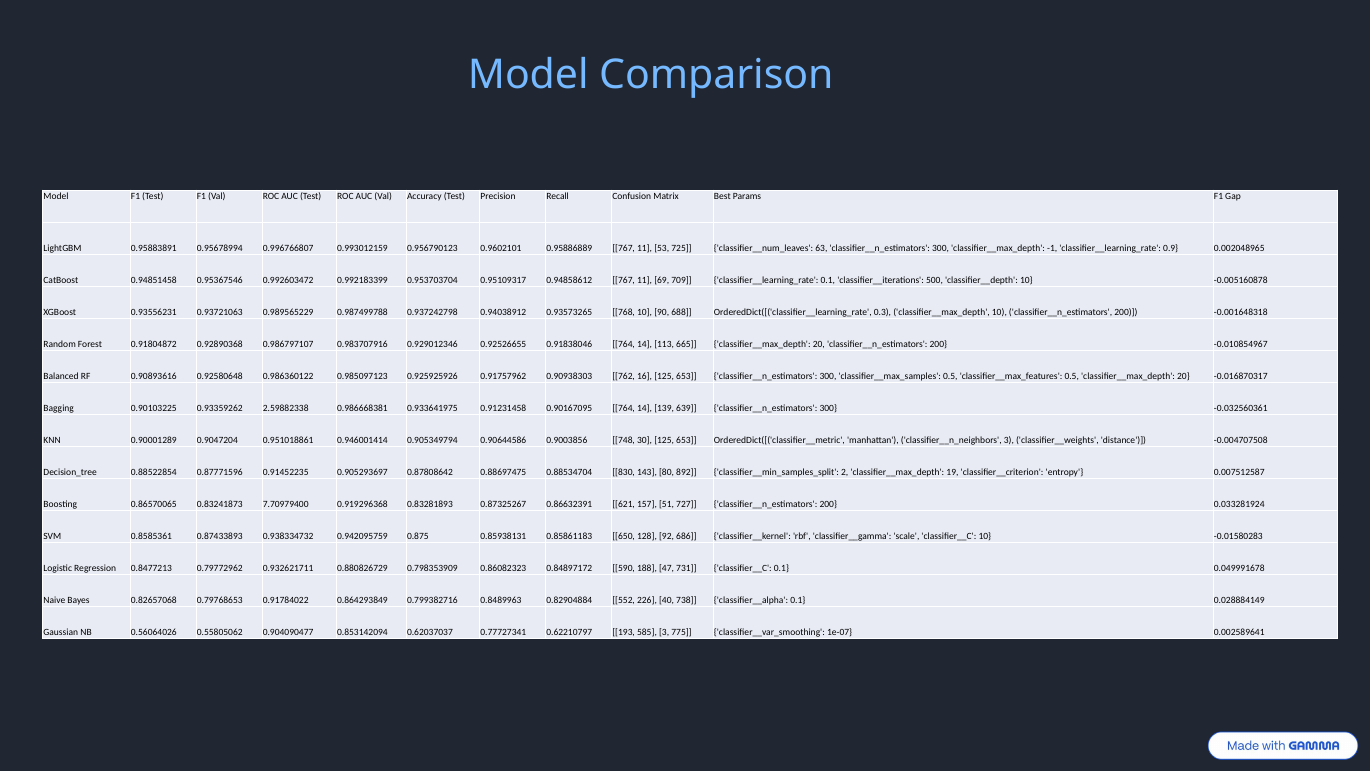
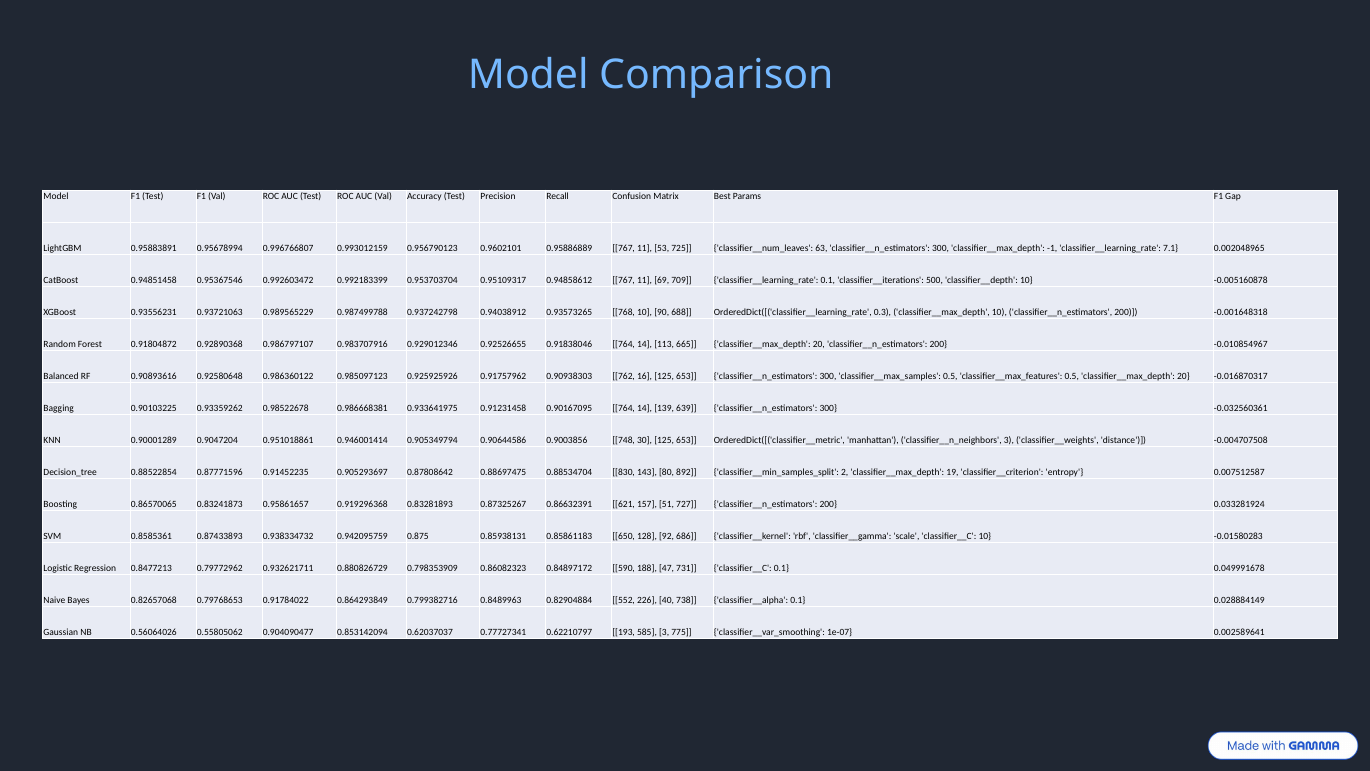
0.9: 0.9 -> 7.1
2.59882338: 2.59882338 -> 0.98522678
7.70979400: 7.70979400 -> 0.95861657
